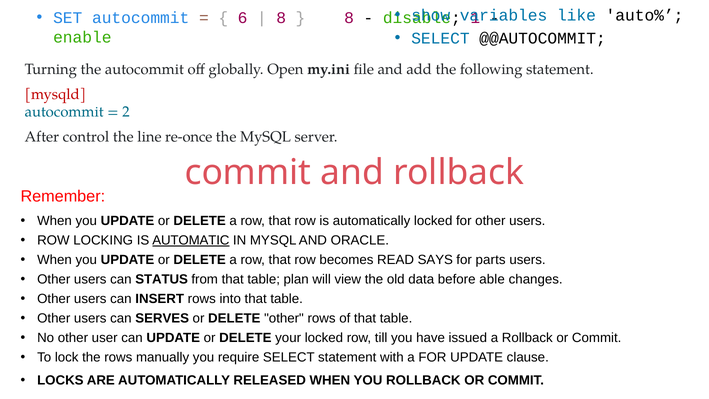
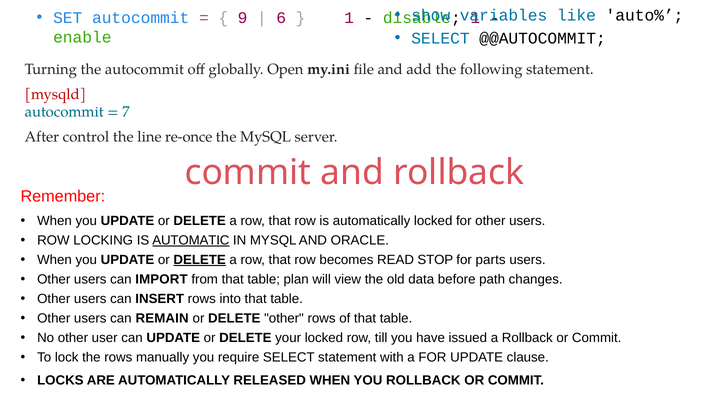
6: 6 -> 9
8 at (281, 18): 8 -> 6
8 at (349, 18): 8 -> 1
2: 2 -> 7
DELETE at (200, 260) underline: none -> present
SAYS: SAYS -> STOP
STATUS: STATUS -> IMPORT
able: able -> path
SERVES: SERVES -> REMAIN
